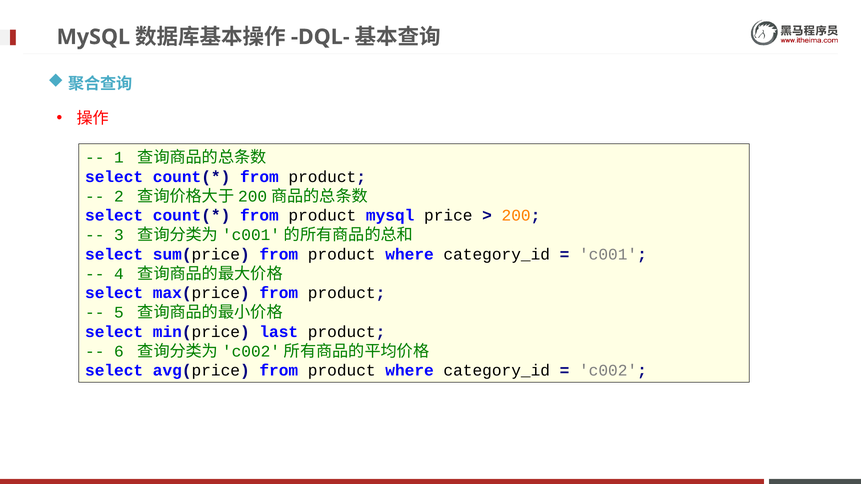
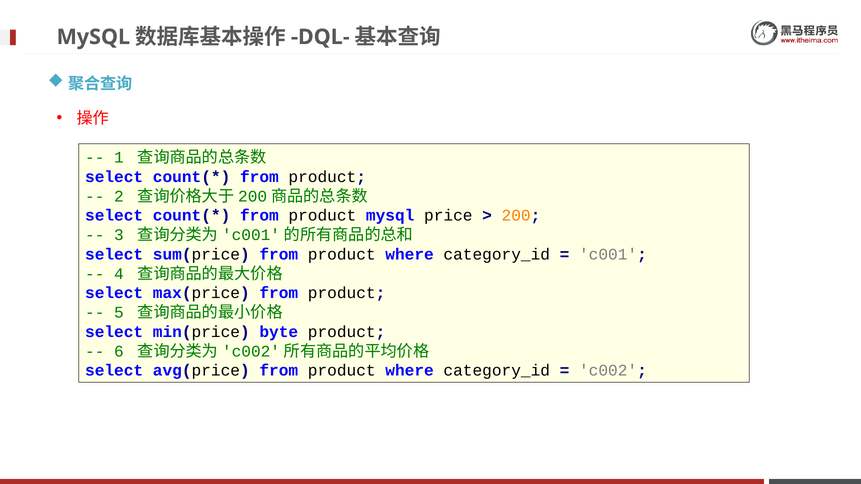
last: last -> byte
